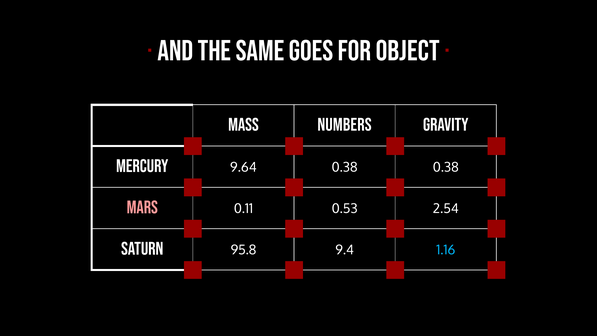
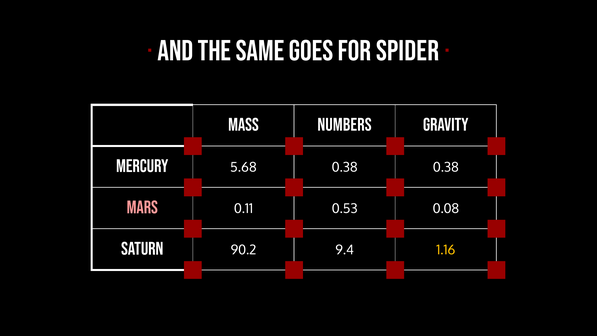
OBJECT: OBJECT -> SPIDER
9.64: 9.64 -> 5.68
2.54: 2.54 -> 0.08
95.8: 95.8 -> 90.2
1.16 colour: light blue -> yellow
